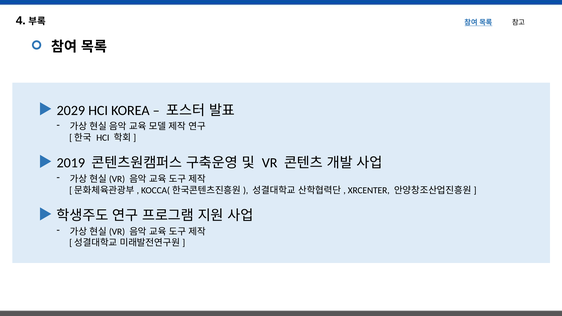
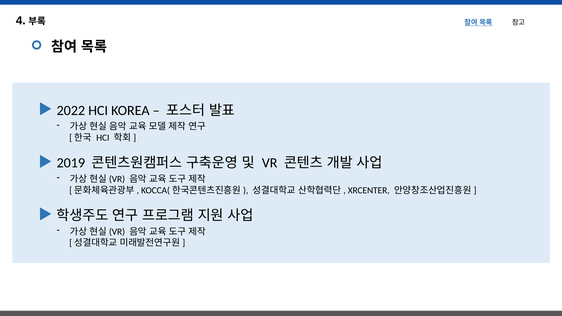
2029: 2029 -> 2022
